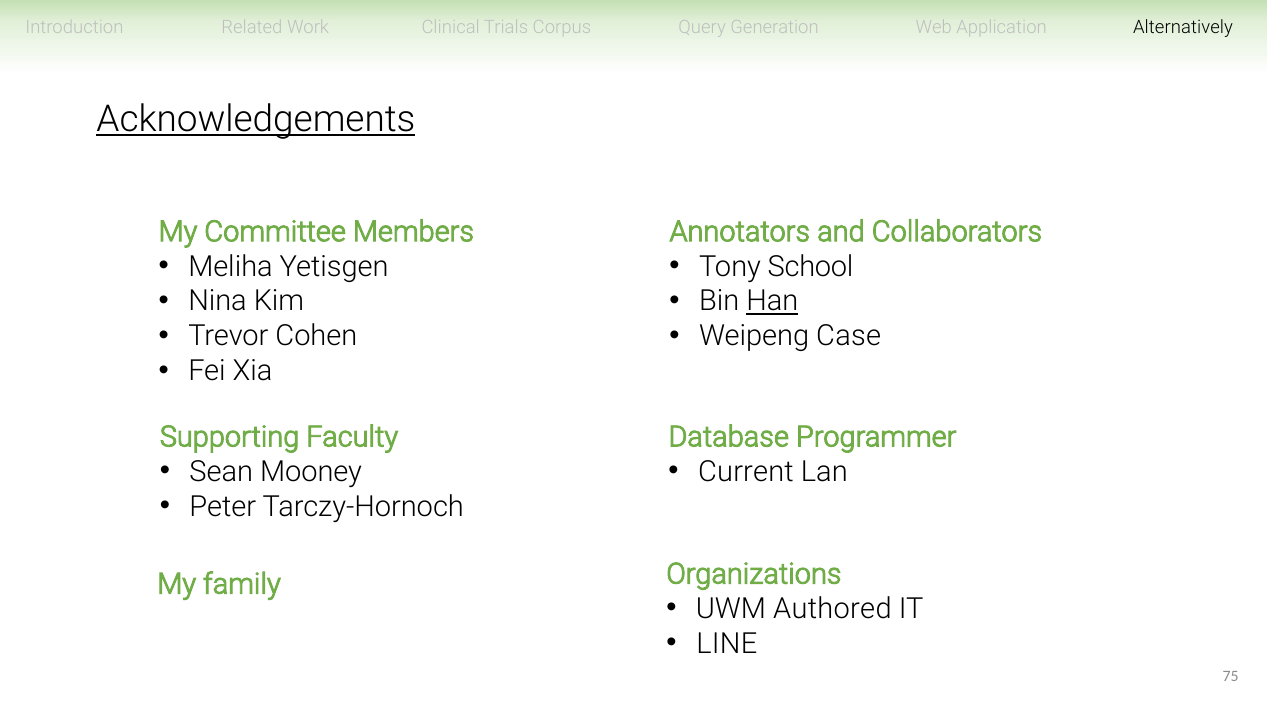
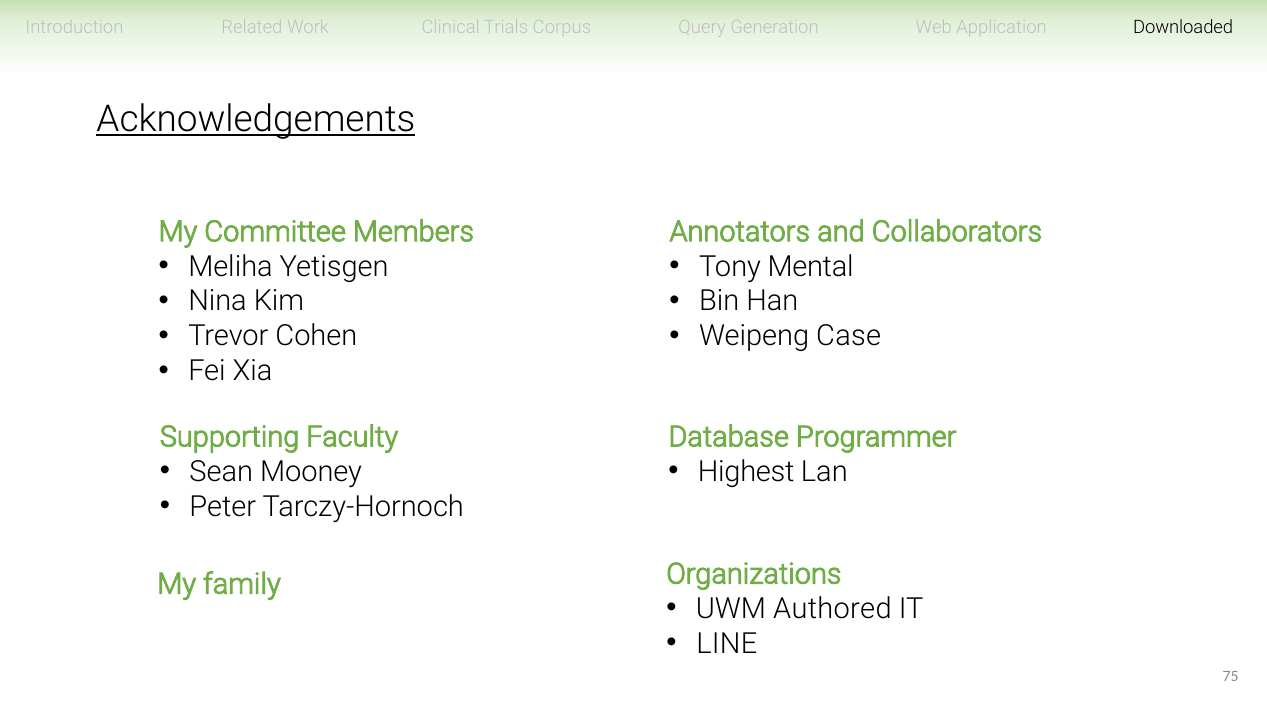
Alternatively: Alternatively -> Downloaded
School: School -> Mental
Han underline: present -> none
Current: Current -> Highest
